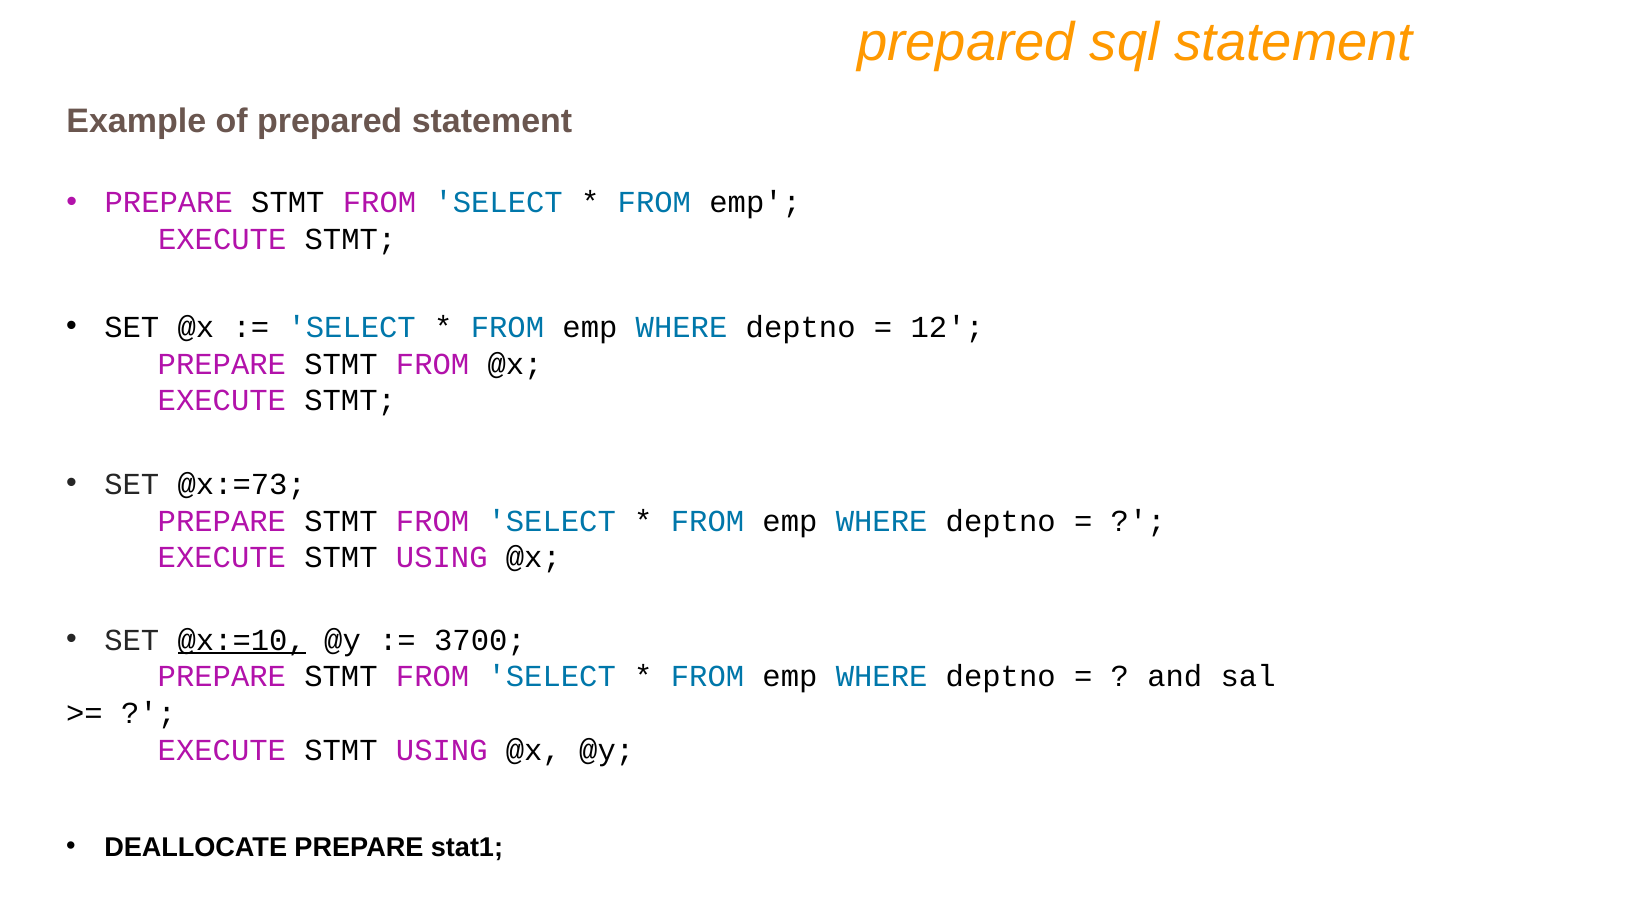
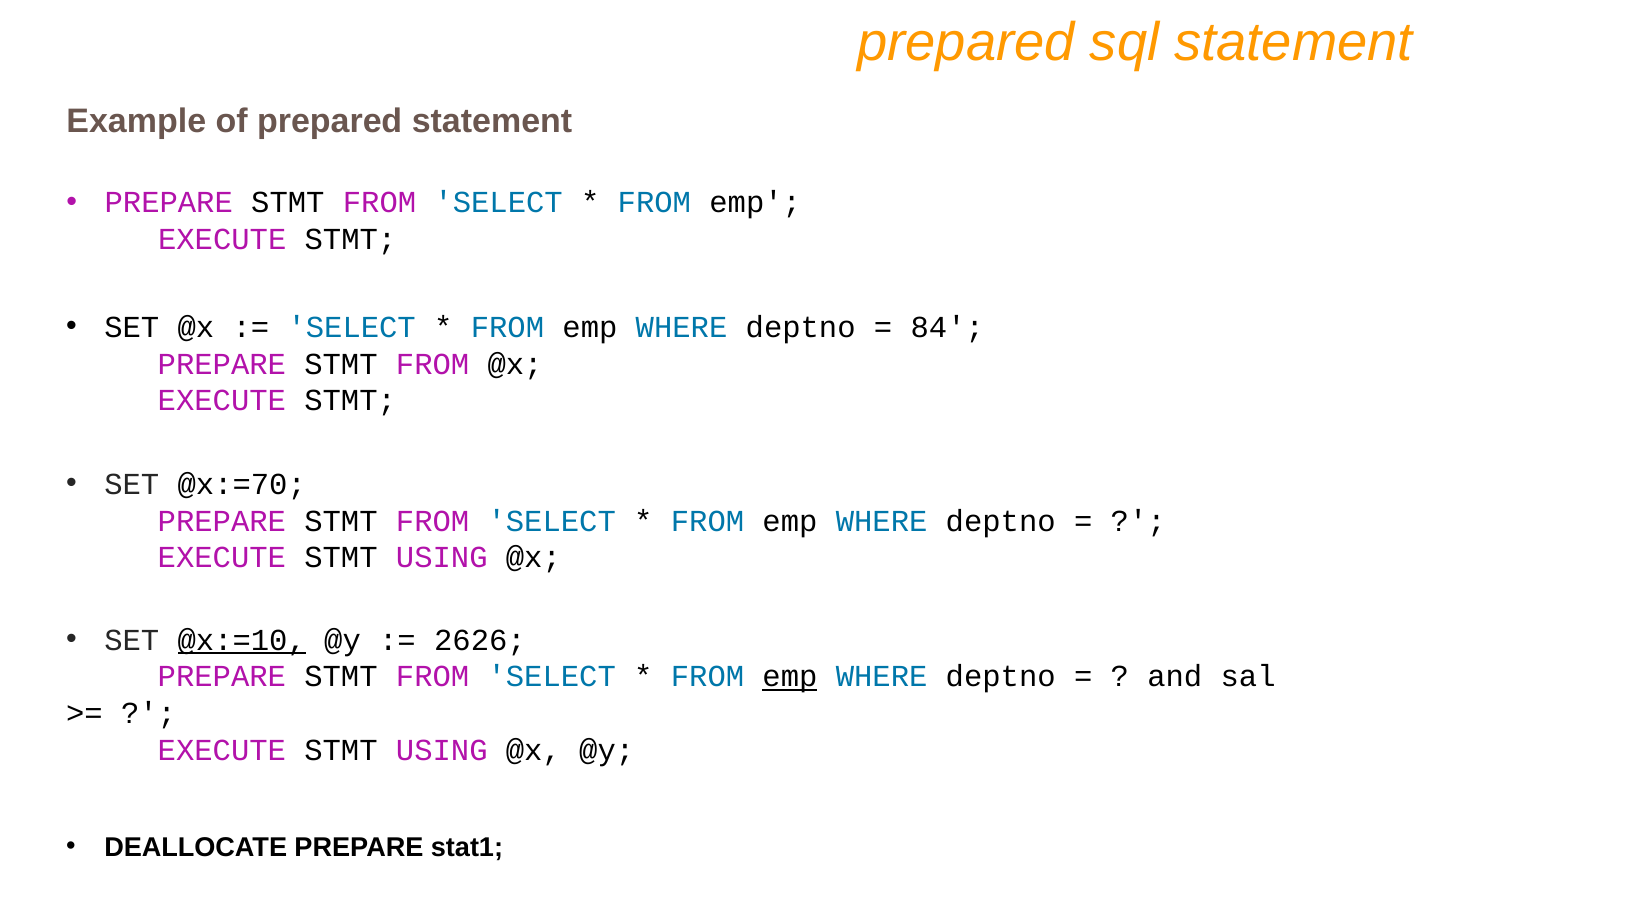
12: 12 -> 84
@x:=73: @x:=73 -> @x:=70
3700: 3700 -> 2626
emp at (790, 677) underline: none -> present
